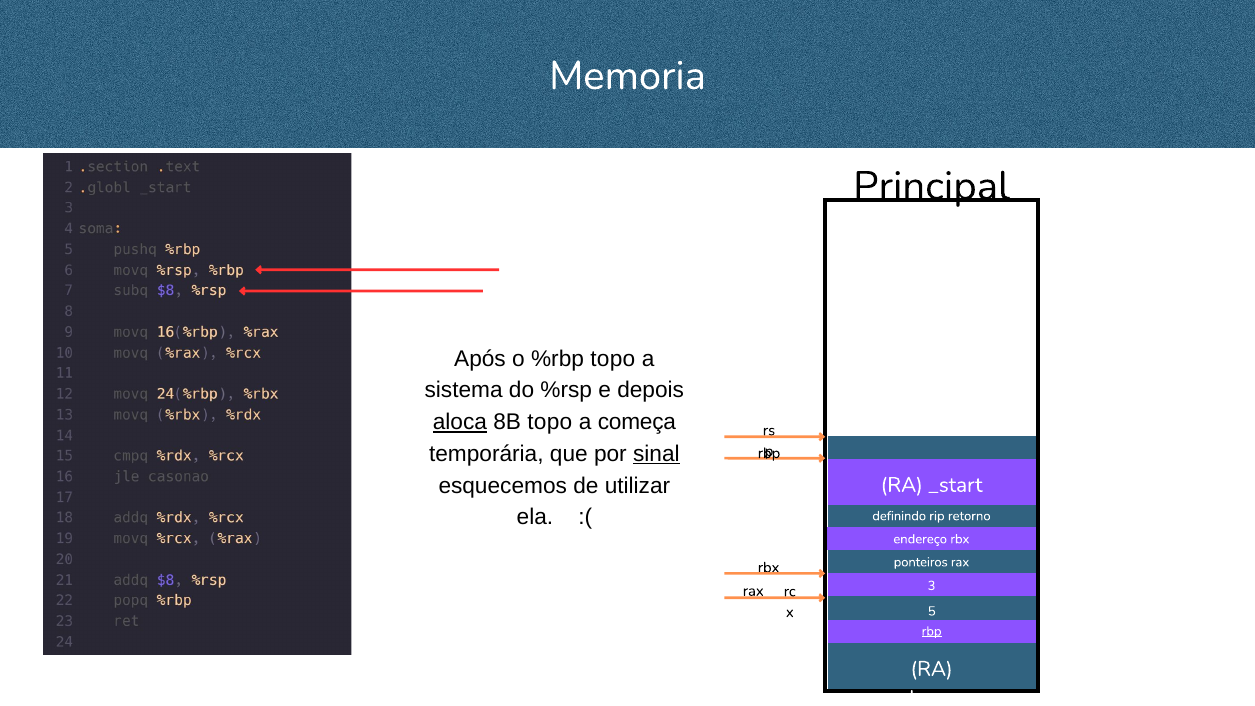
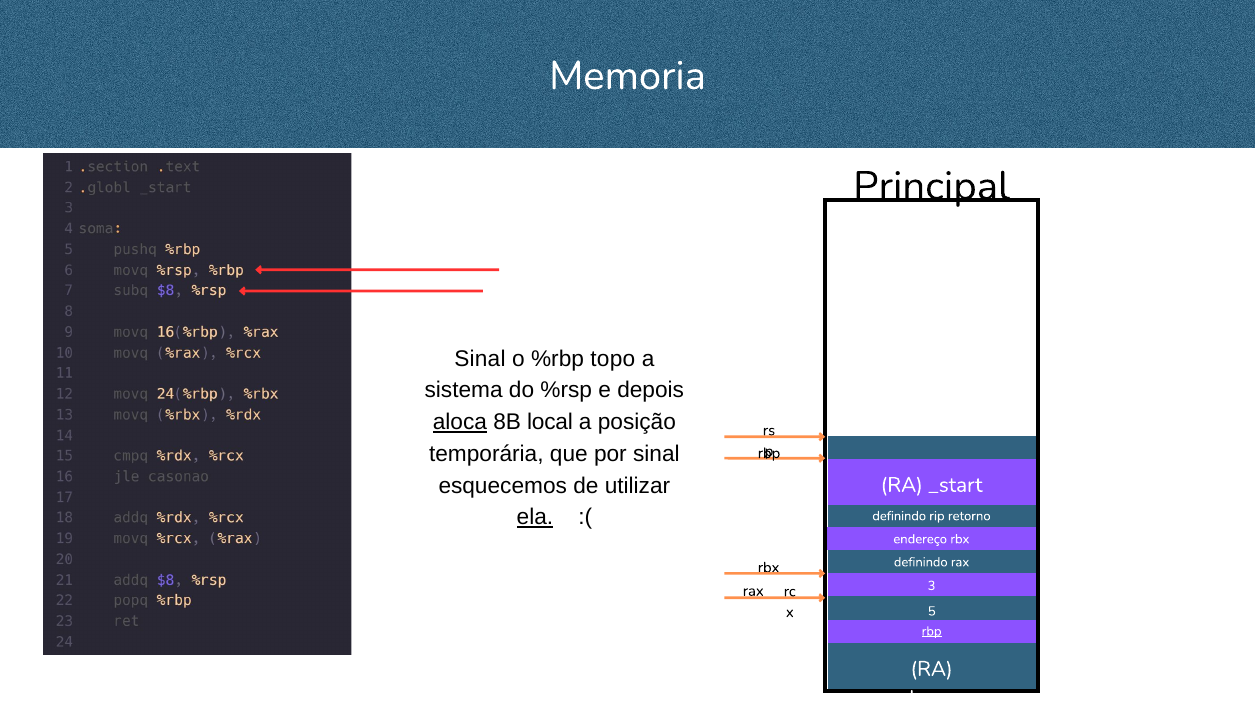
Após at (480, 359): Após -> Sinal
8B topo: topo -> local
começa: começa -> posição
sinal at (656, 454) underline: present -> none
ela underline: none -> present
ponteiros at (921, 562): ponteiros -> definindo
